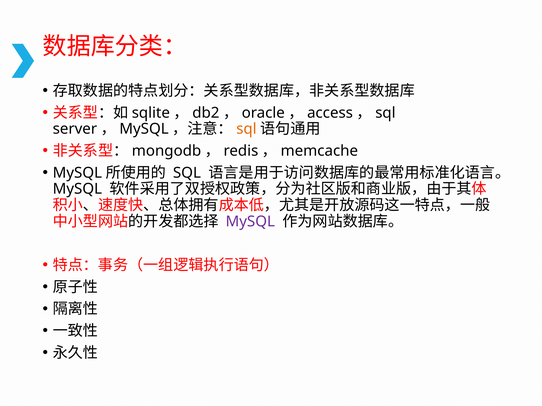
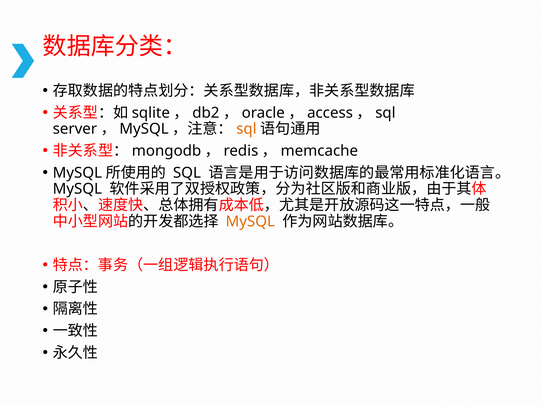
MySQL at (250, 222) colour: purple -> orange
